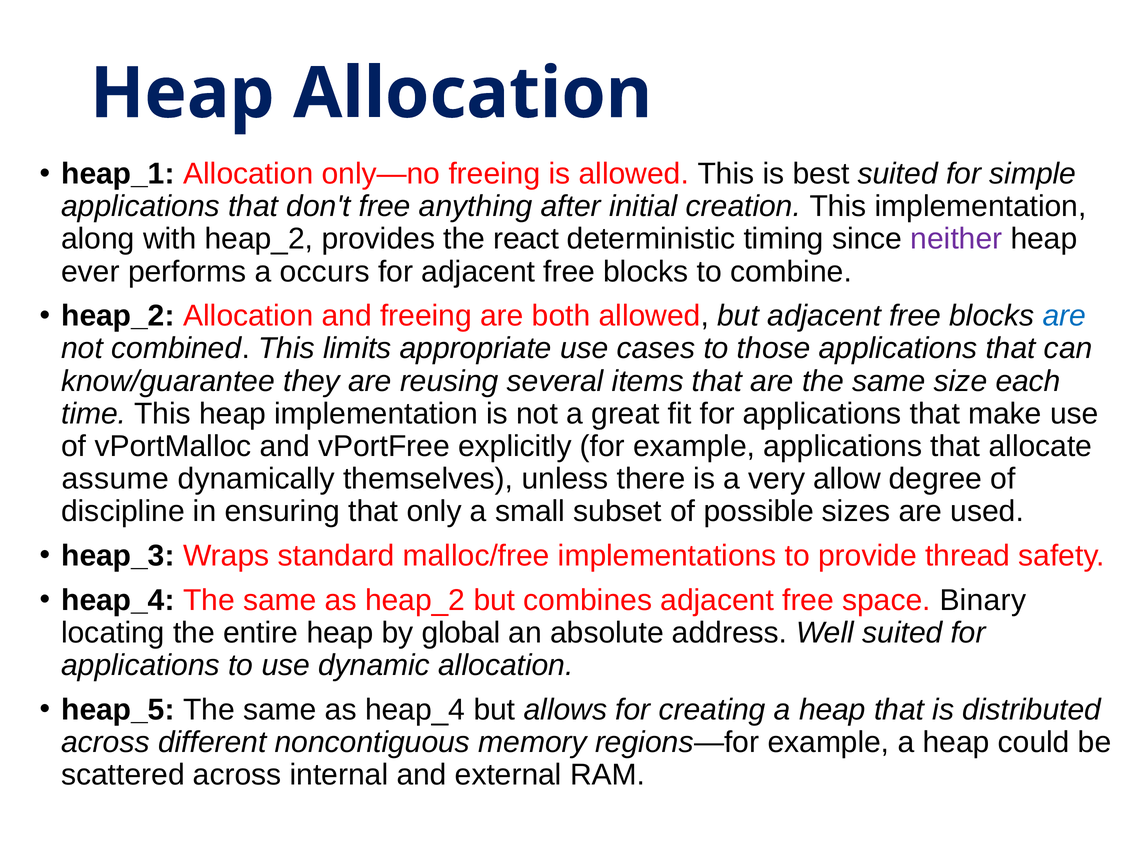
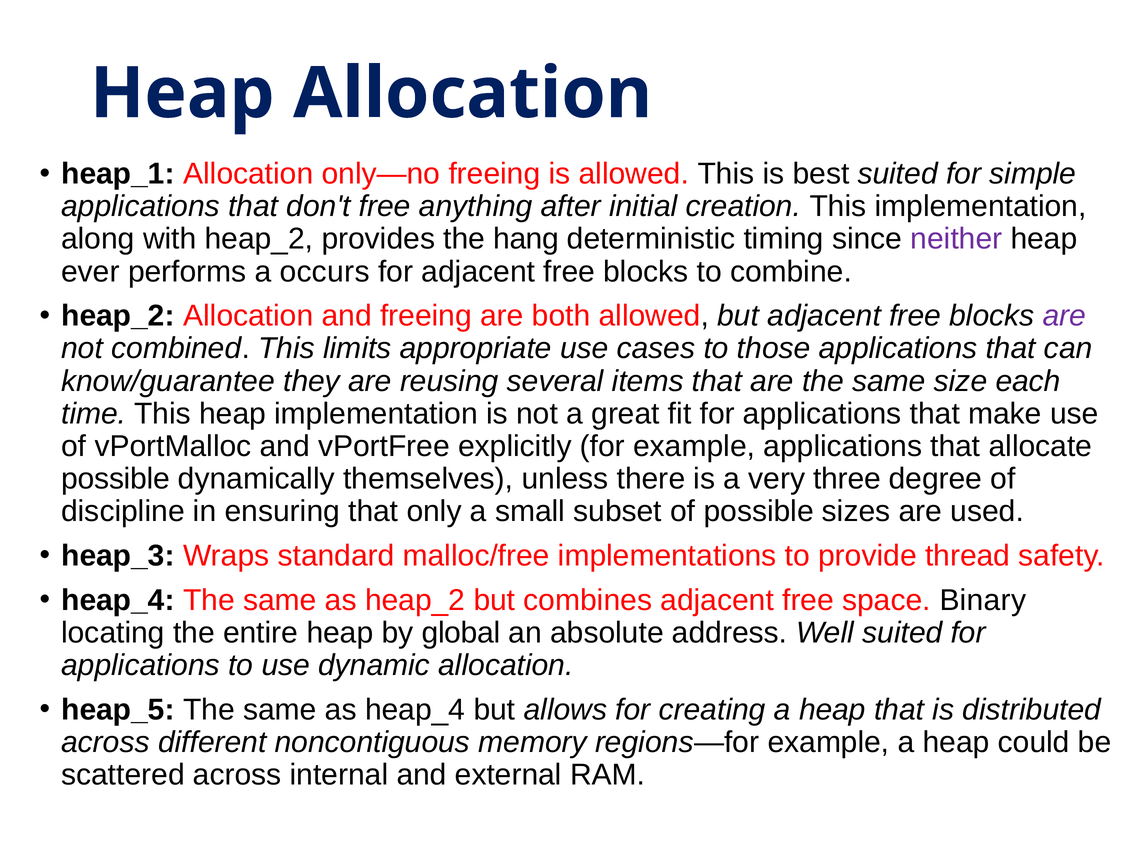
react: react -> hang
are at (1064, 316) colour: blue -> purple
assume at (115, 479): assume -> possible
allow: allow -> three
